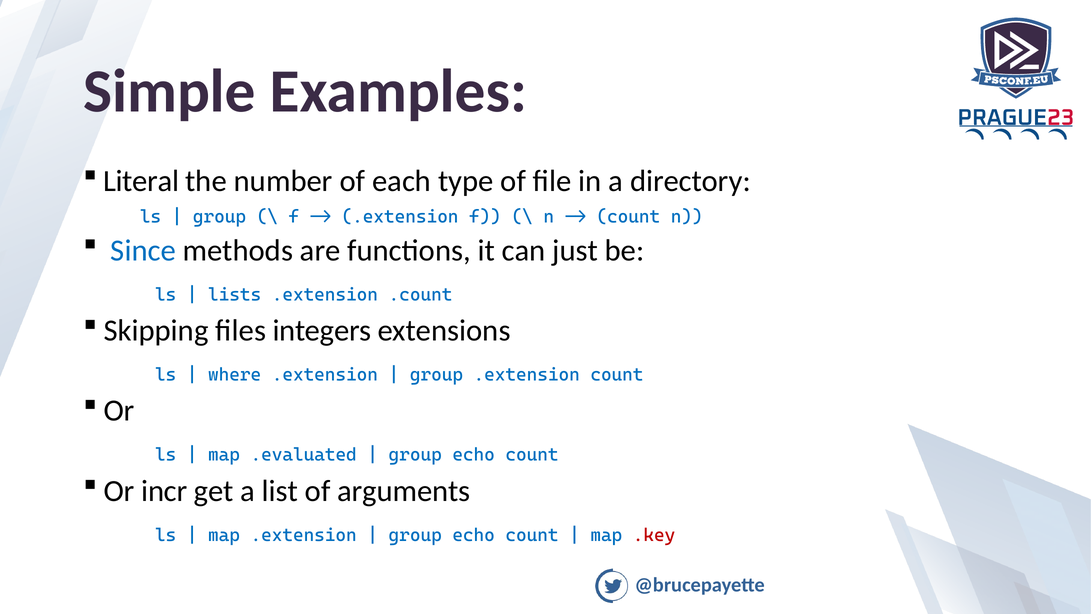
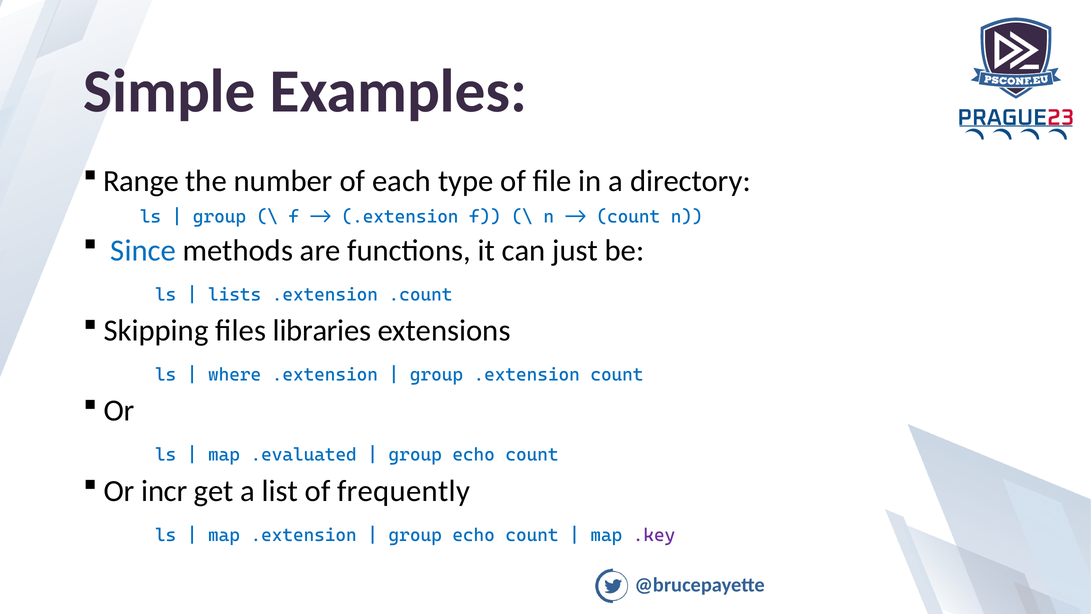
Literal: Literal -> Range
integers: integers -> libraries
arguments: arguments -> frequently
.key colour: red -> purple
